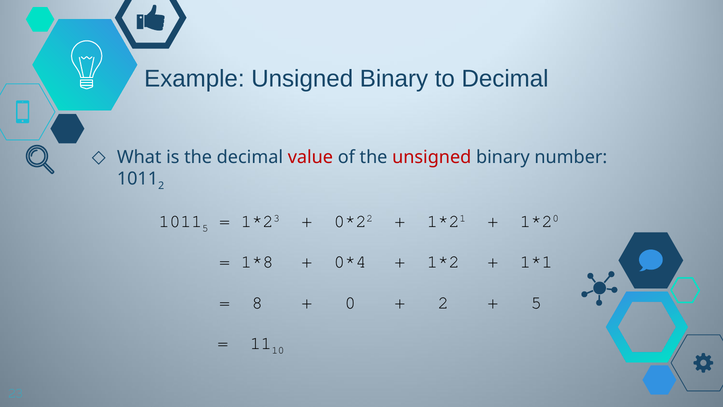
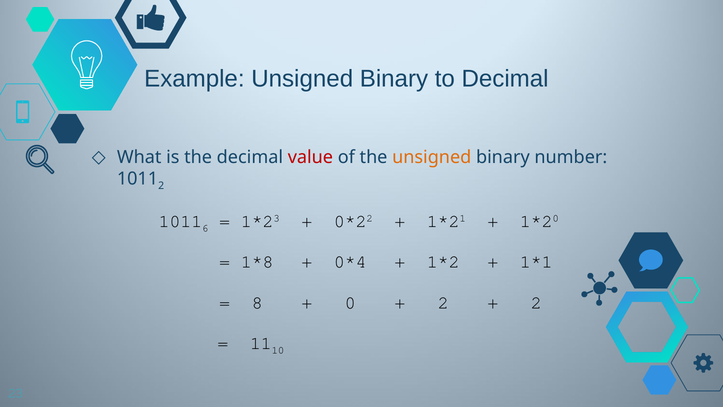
unsigned at (432, 157) colour: red -> orange
5 at (205, 228): 5 -> 6
5 at (536, 302): 5 -> 2
